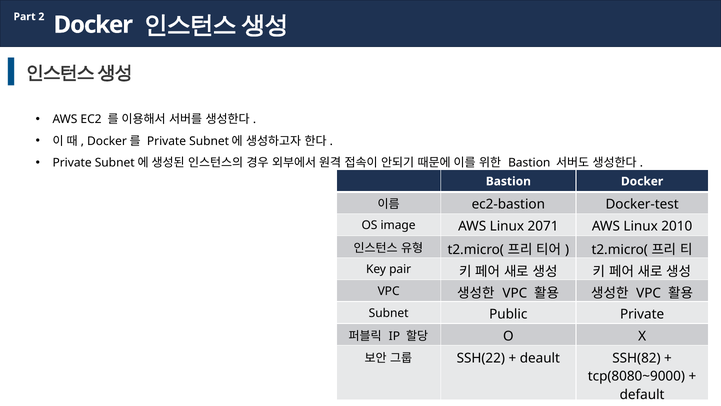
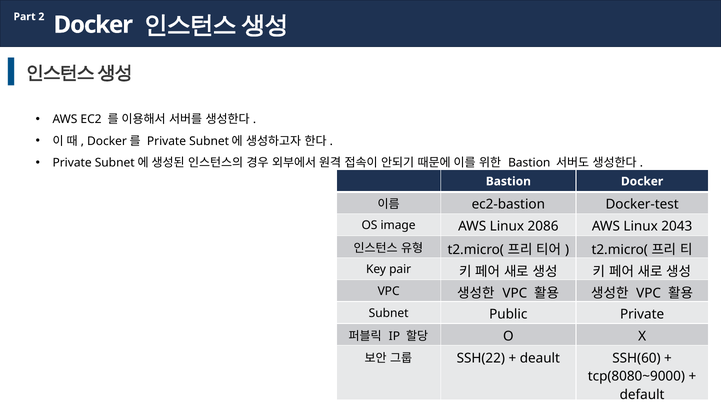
2071: 2071 -> 2086
2010: 2010 -> 2043
SSH(82: SSH(82 -> SSH(60
